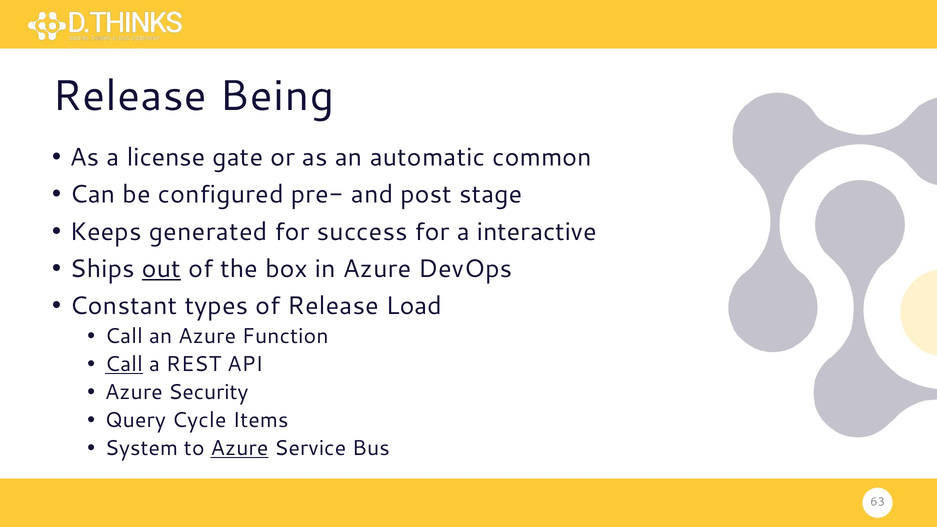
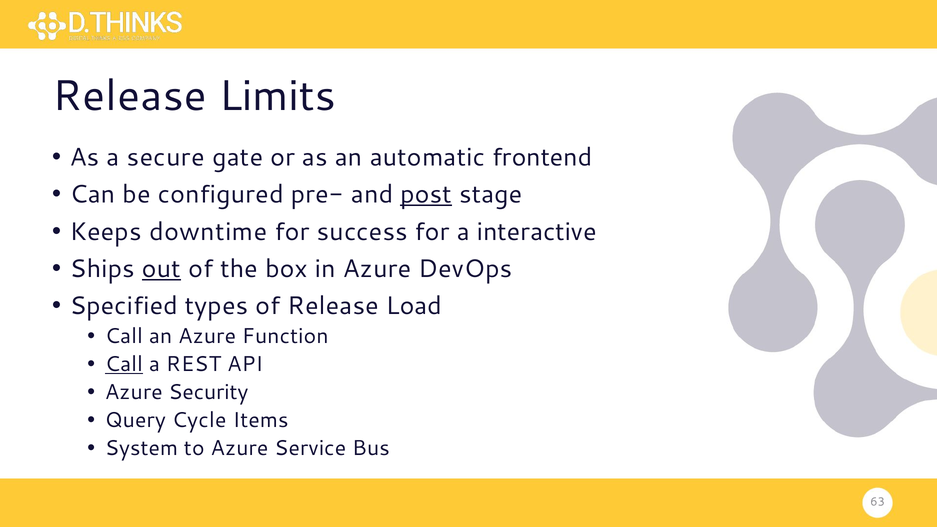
Being: Being -> Limits
license: license -> secure
common: common -> frontend
post underline: none -> present
generated: generated -> downtime
Constant: Constant -> Specified
Azure at (239, 448) underline: present -> none
